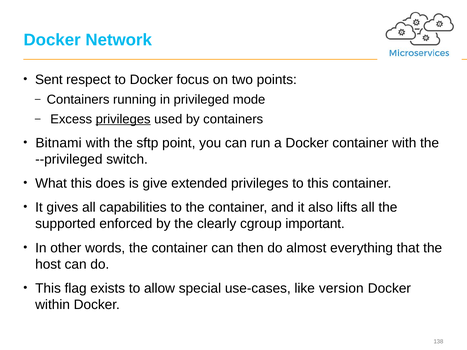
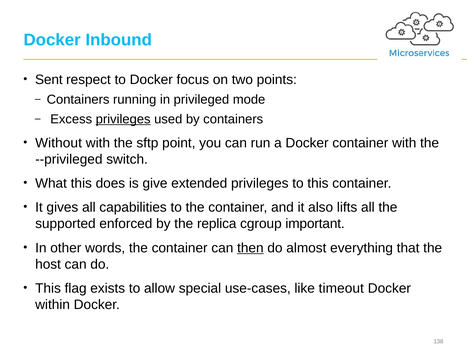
Network: Network -> Inbound
Bitnami: Bitnami -> Without
clearly: clearly -> replica
then underline: none -> present
version: version -> timeout
